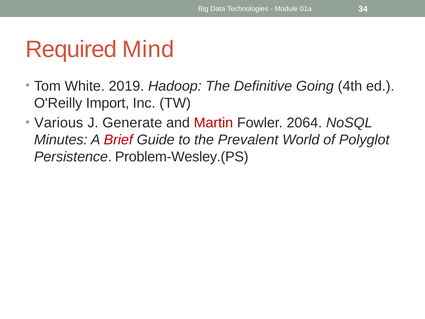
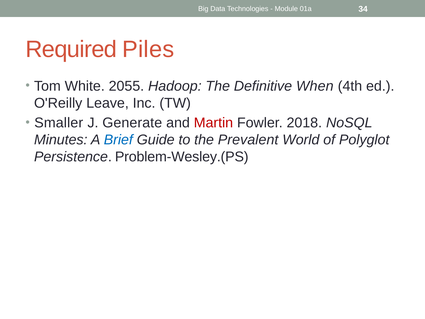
Mind: Mind -> Piles
2019: 2019 -> 2055
Going: Going -> When
Import: Import -> Leave
Various: Various -> Smaller
2064: 2064 -> 2018
Brief colour: red -> blue
